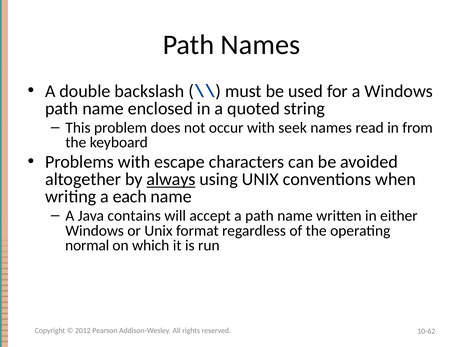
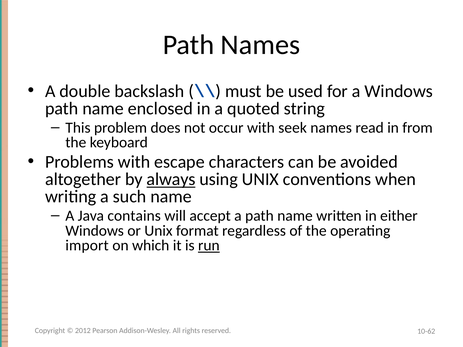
each: each -> such
normal: normal -> import
run underline: none -> present
